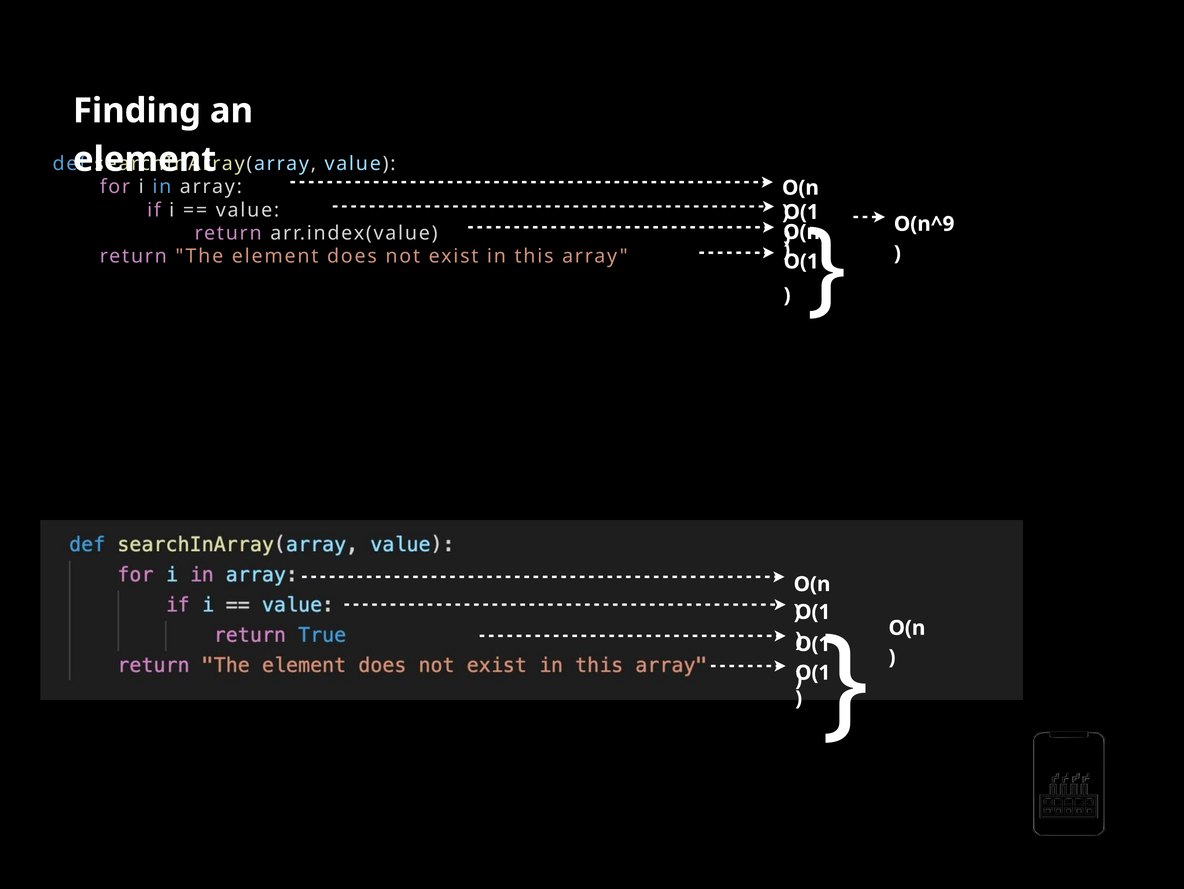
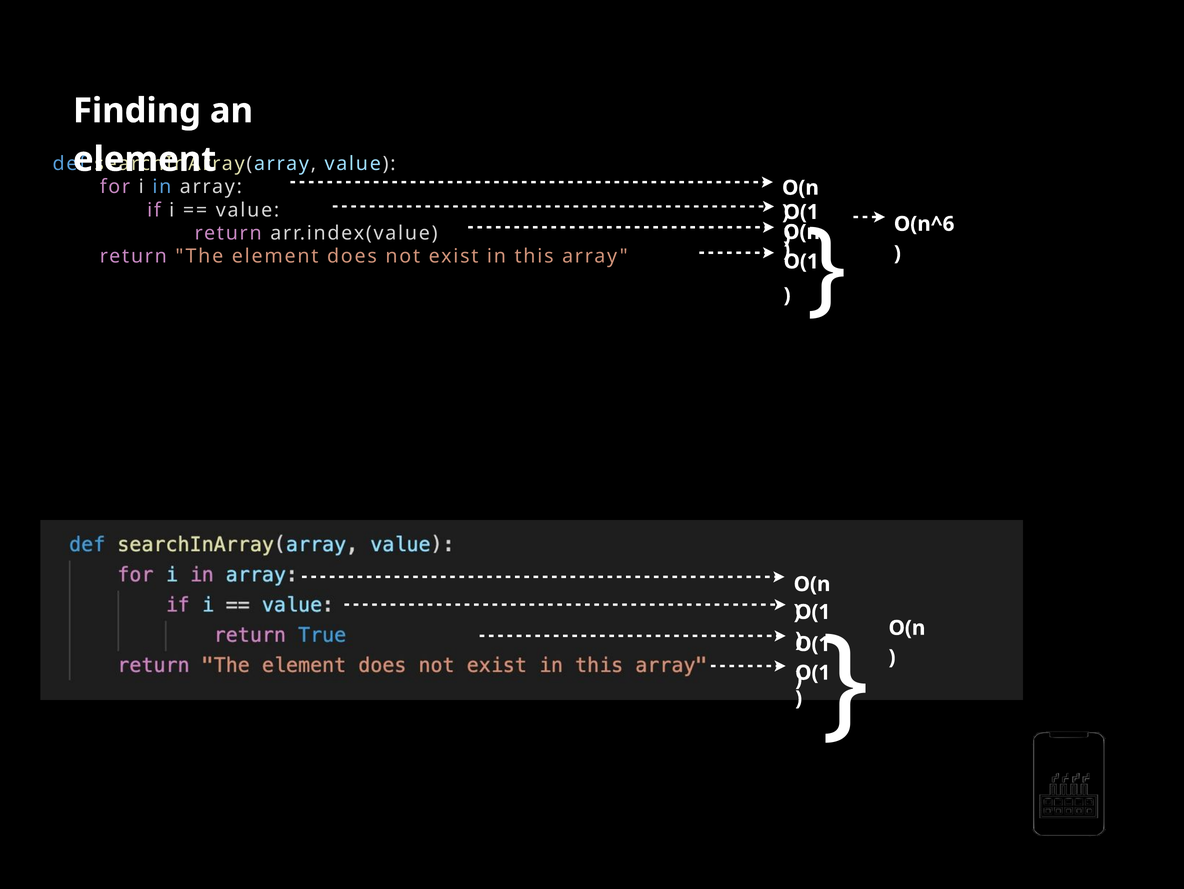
O(n^9: O(n^9 -> O(n^6
